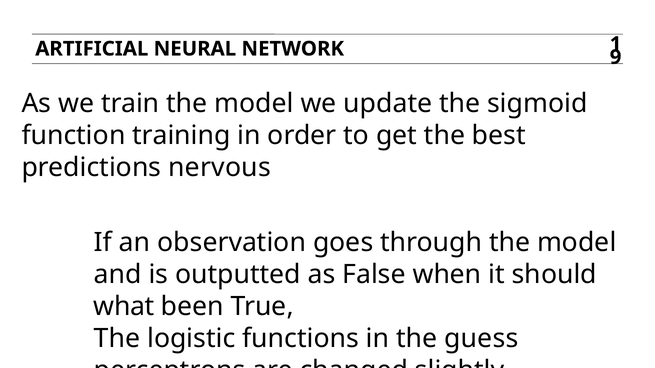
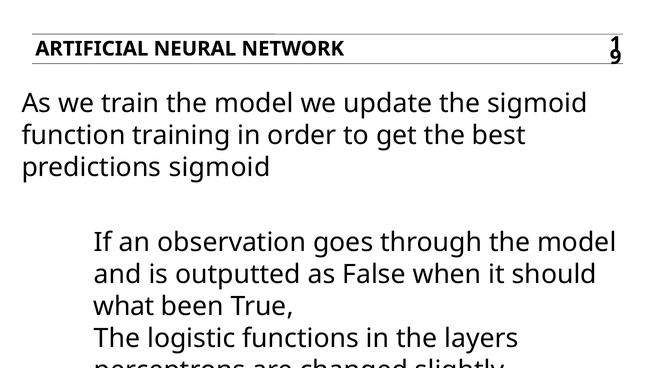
predictions nervous: nervous -> sigmoid
guess: guess -> layers
